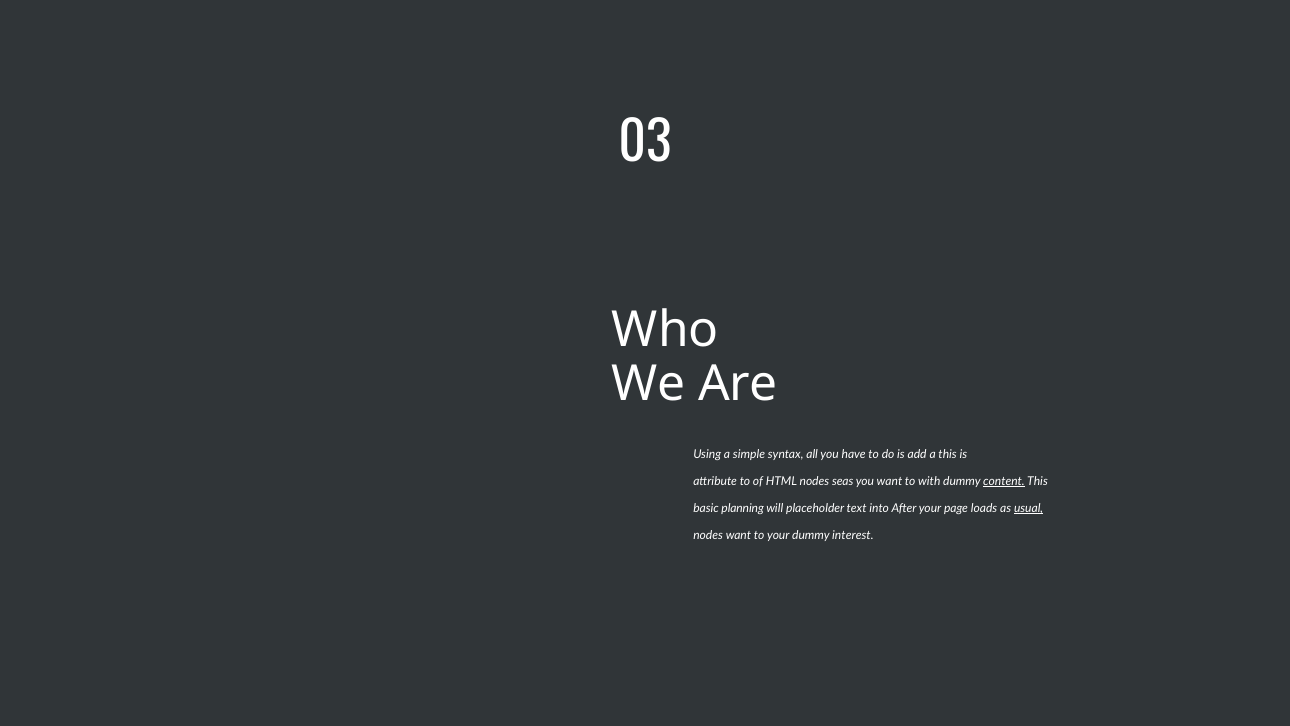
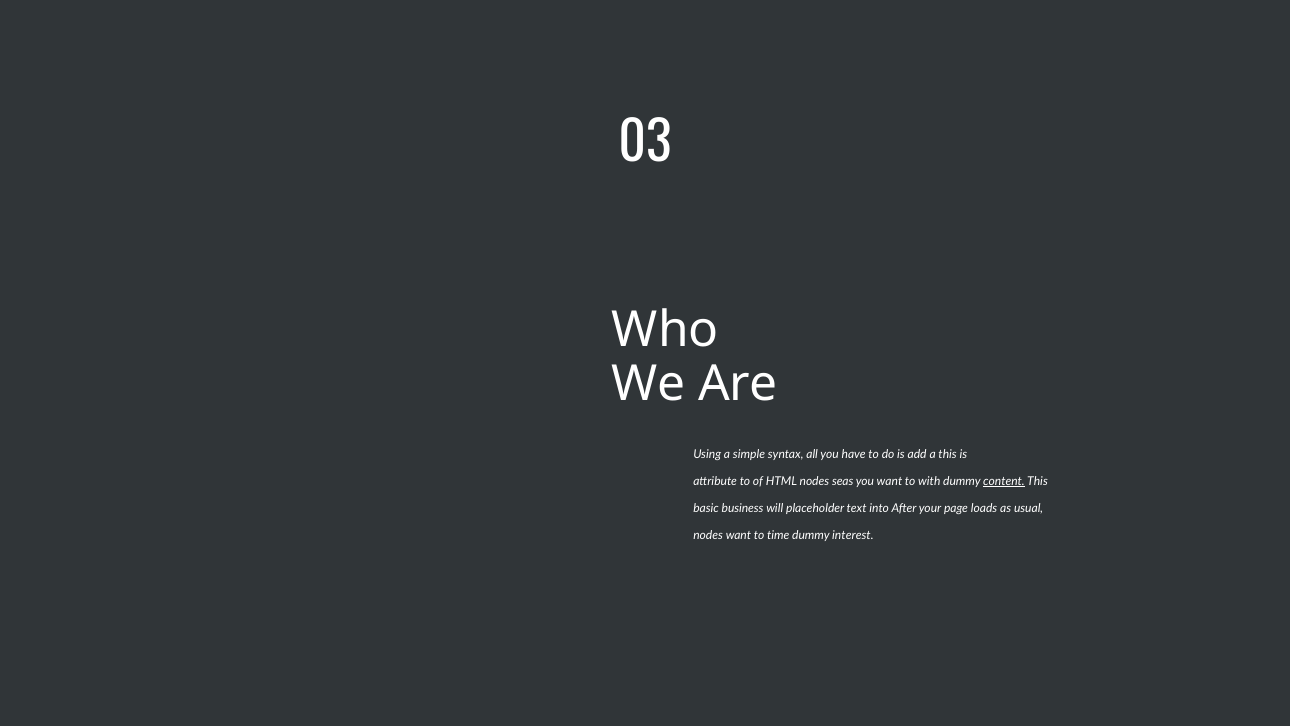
planning: planning -> business
usual underline: present -> none
to your: your -> time
